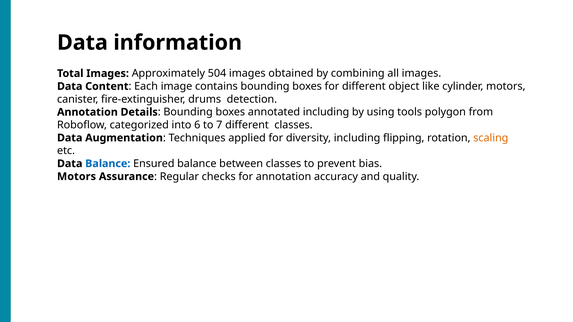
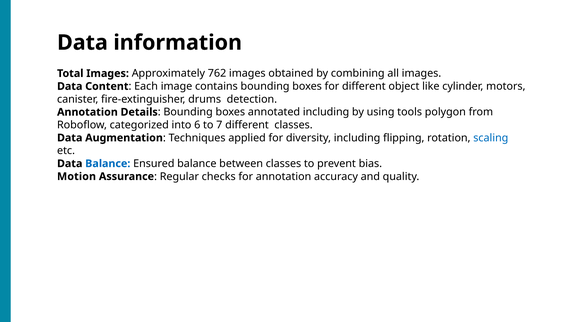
504: 504 -> 762
scaling colour: orange -> blue
Motors at (77, 177): Motors -> Motion
